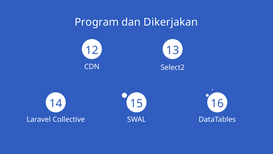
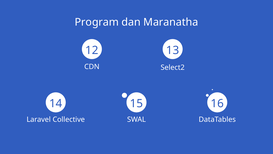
Dikerjakan: Dikerjakan -> Maranatha
